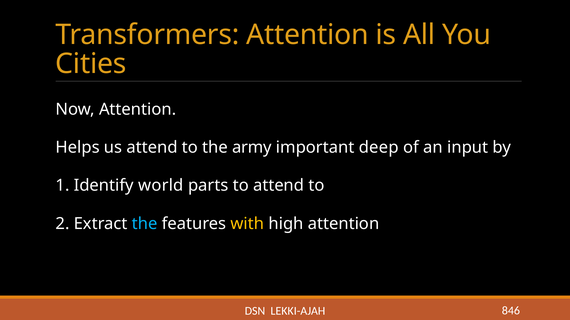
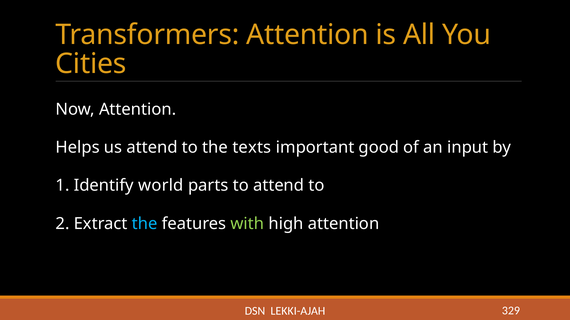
army: army -> texts
deep: deep -> good
with colour: yellow -> light green
846: 846 -> 329
